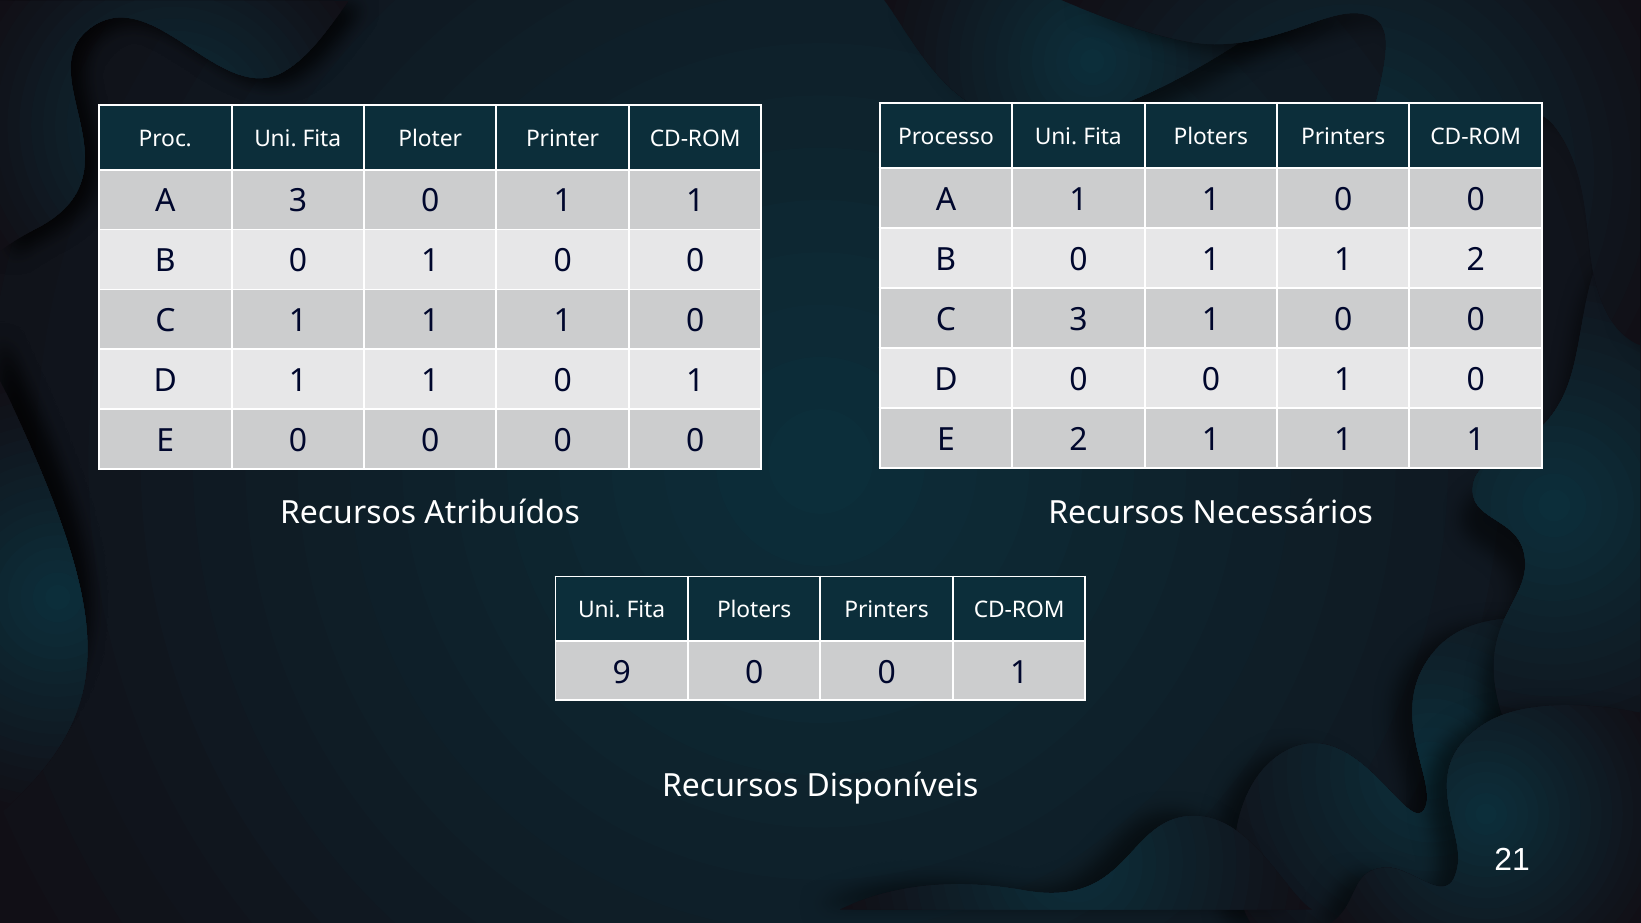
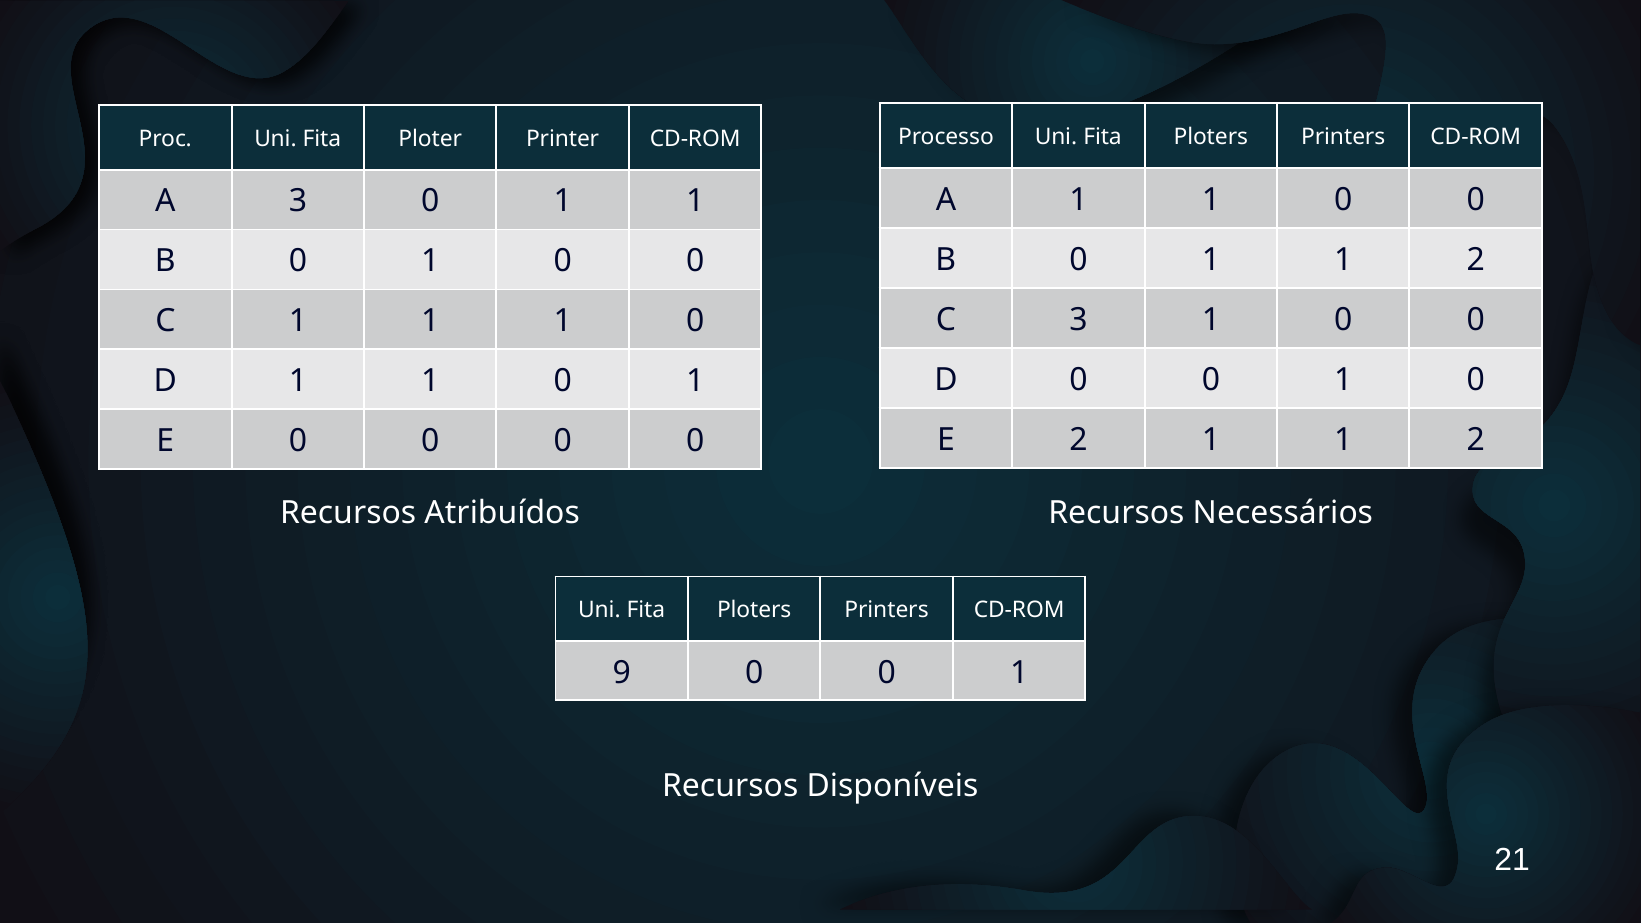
2 1 1 1: 1 -> 2
